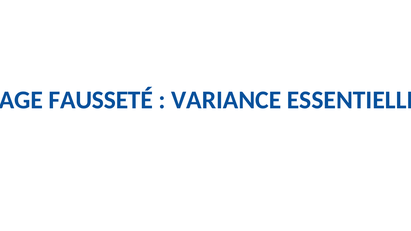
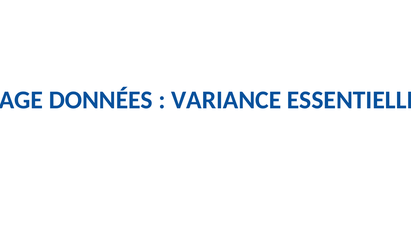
FAUSSETÉ: FAUSSETÉ -> DONNÉES
